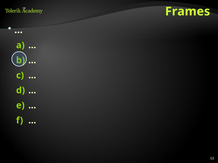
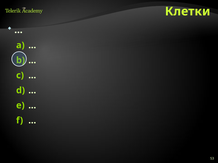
Frames: Frames -> Клетки
